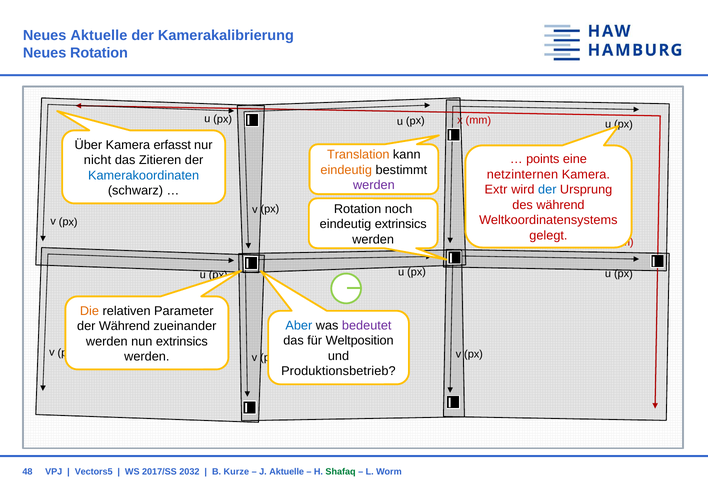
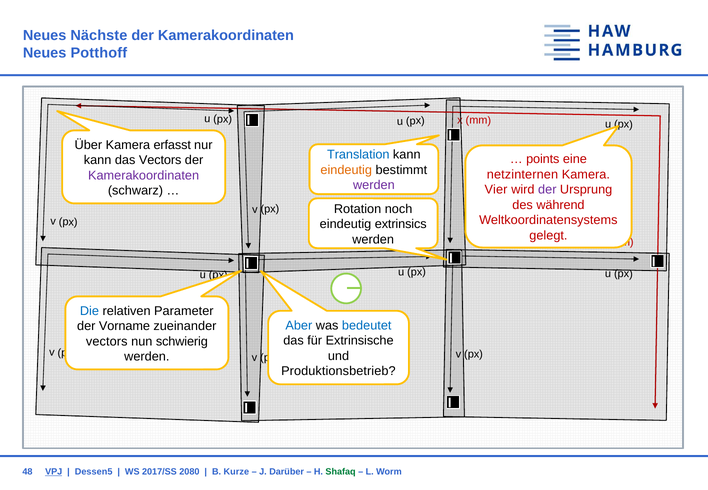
Neues Aktuelle: Aktuelle -> Nächste
Kamerakalibrierung at (226, 36): Kamerakalibrierung -> Kamerakoordinaten
Neues Rotation: Rotation -> Potthoff
Translation colour: orange -> blue
nicht at (98, 160): nicht -> kann
das Zitieren: Zitieren -> Vectors
Kamerakoordinaten at (144, 175) colour: blue -> purple
Extr: Extr -> Vier
der at (547, 190) colour: blue -> purple
Die colour: orange -> blue
bedeutet colour: purple -> blue
der Während: Während -> Vorname
Weltposition: Weltposition -> Extrinsische
werden at (107, 342): werden -> vectors
nun extrinsics: extrinsics -> schwierig
VPJ underline: none -> present
Vectors5: Vectors5 -> Dessen5
2032: 2032 -> 2080
J Aktuelle: Aktuelle -> Darüber
